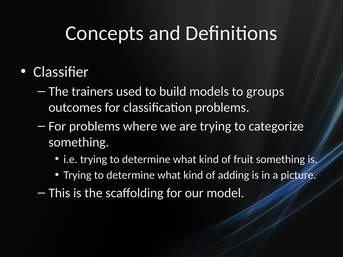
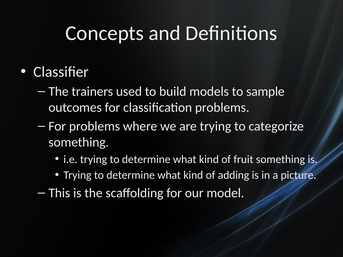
groups: groups -> sample
